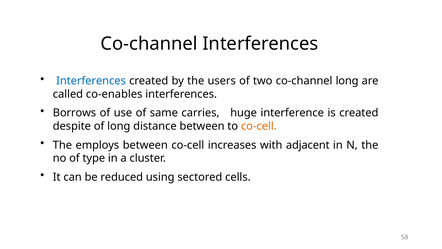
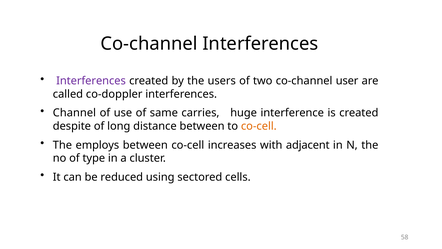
Interferences at (91, 81) colour: blue -> purple
co-channel long: long -> user
co-enables: co-enables -> co-doppler
Borrows: Borrows -> Channel
